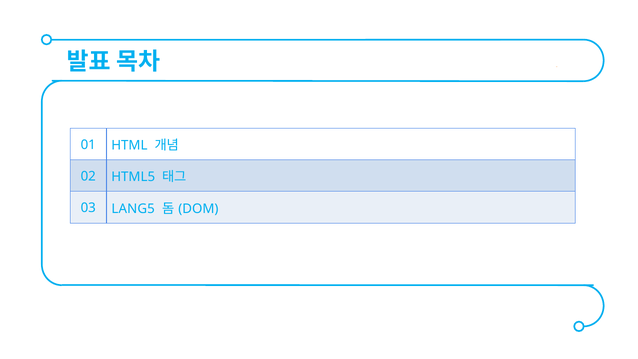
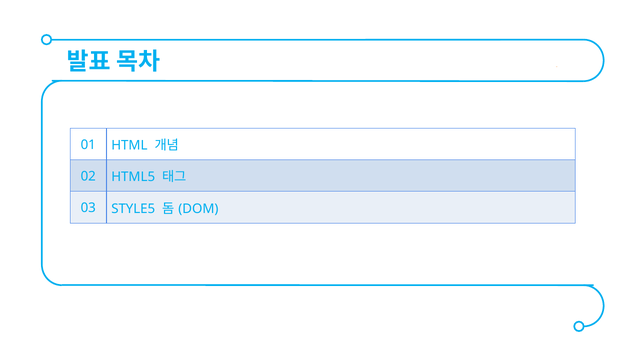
LANG5: LANG5 -> STYLE5
